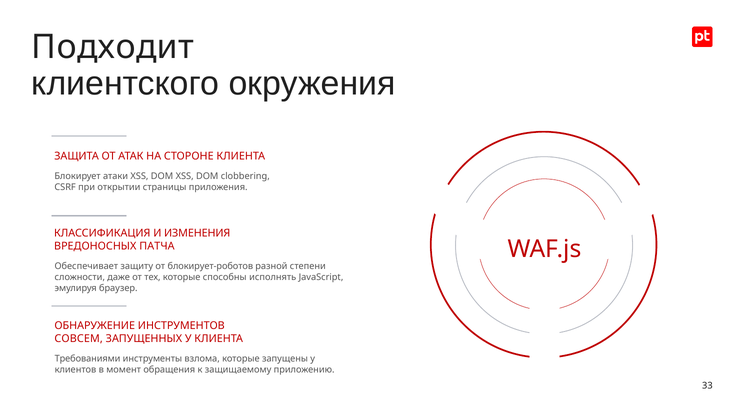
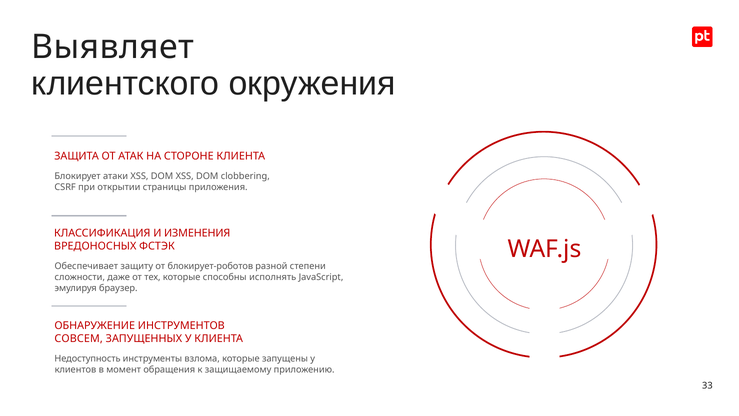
Подходит: Подходит -> Выявляет
ПАТЧА: ПАТЧА -> ФСТЭК
Требованиями: Требованиями -> Недоступность
